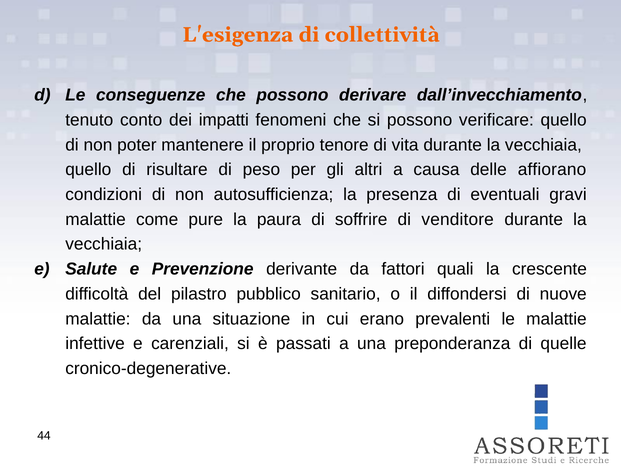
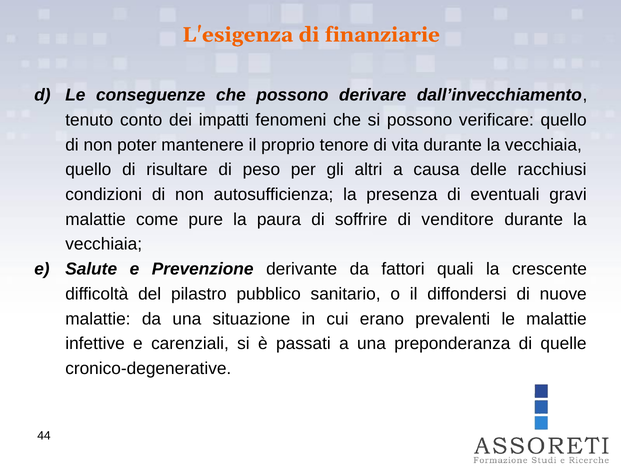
collettività: collettività -> finanziarie
affiorano: affiorano -> racchiusi
